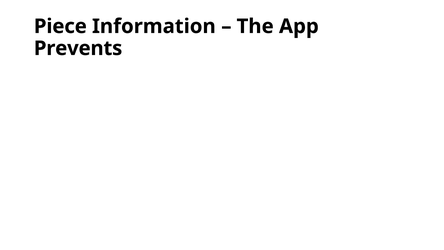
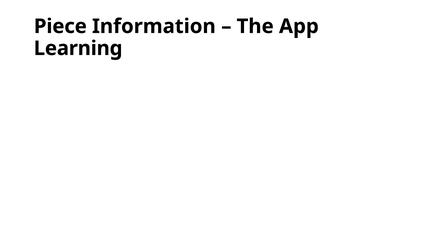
Prevents: Prevents -> Learning
